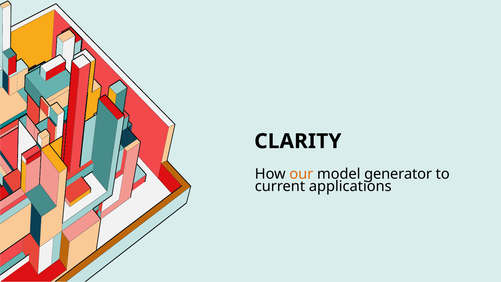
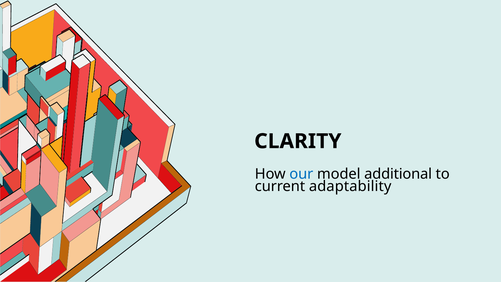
our colour: orange -> blue
generator: generator -> additional
applications: applications -> adaptability
